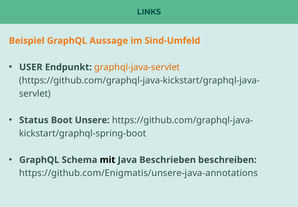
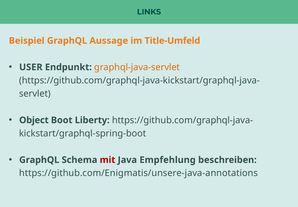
Sind-Umfeld: Sind-Umfeld -> Title-Umfeld
Status: Status -> Object
Unsere: Unsere -> Liberty
mit colour: black -> red
Beschrieben: Beschrieben -> Empfehlung
